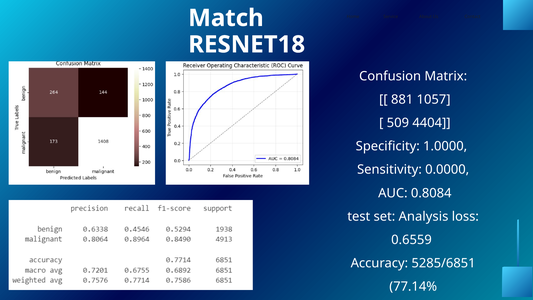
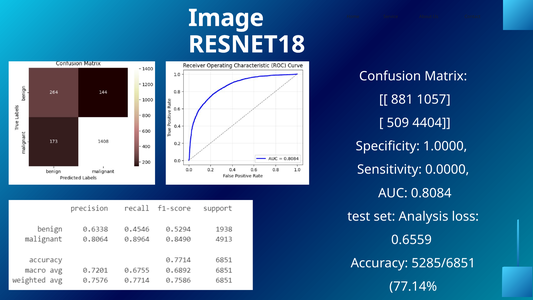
Match: Match -> Image
